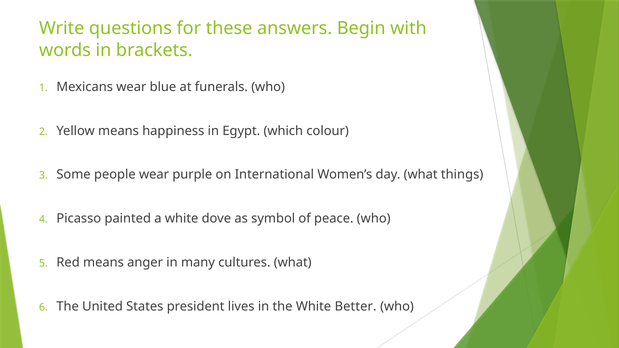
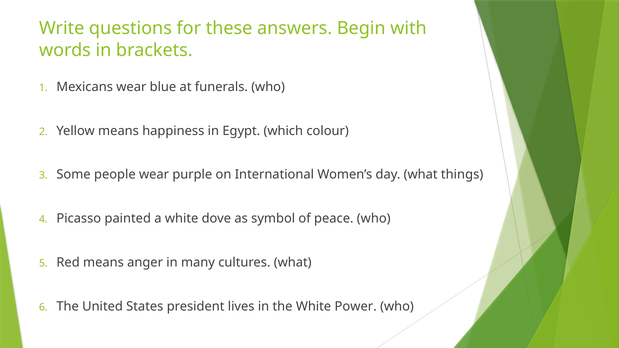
Better: Better -> Power
